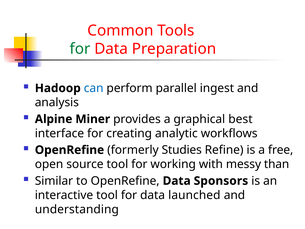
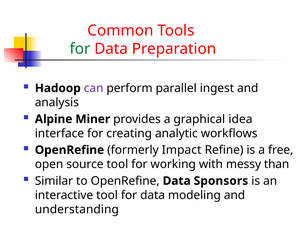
can colour: blue -> purple
best: best -> idea
Studies: Studies -> Impact
launched: launched -> modeling
